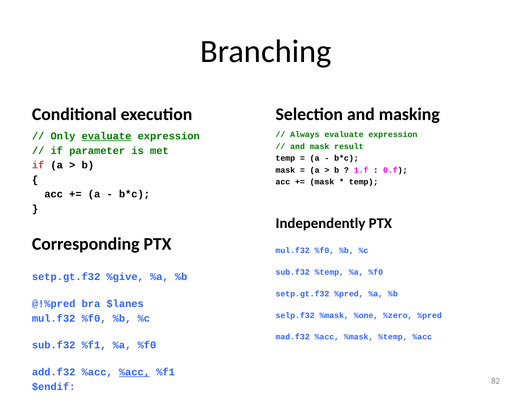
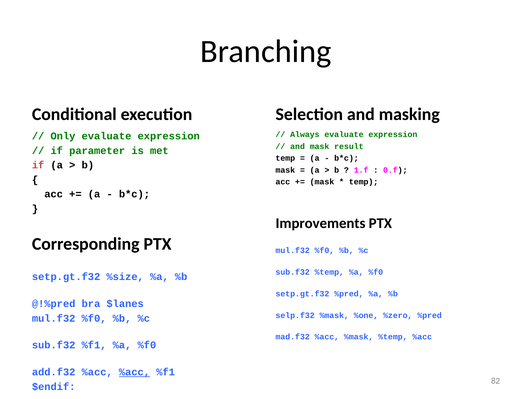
evaluate at (107, 136) underline: present -> none
Independently: Independently -> Improvements
%give: %give -> %size
